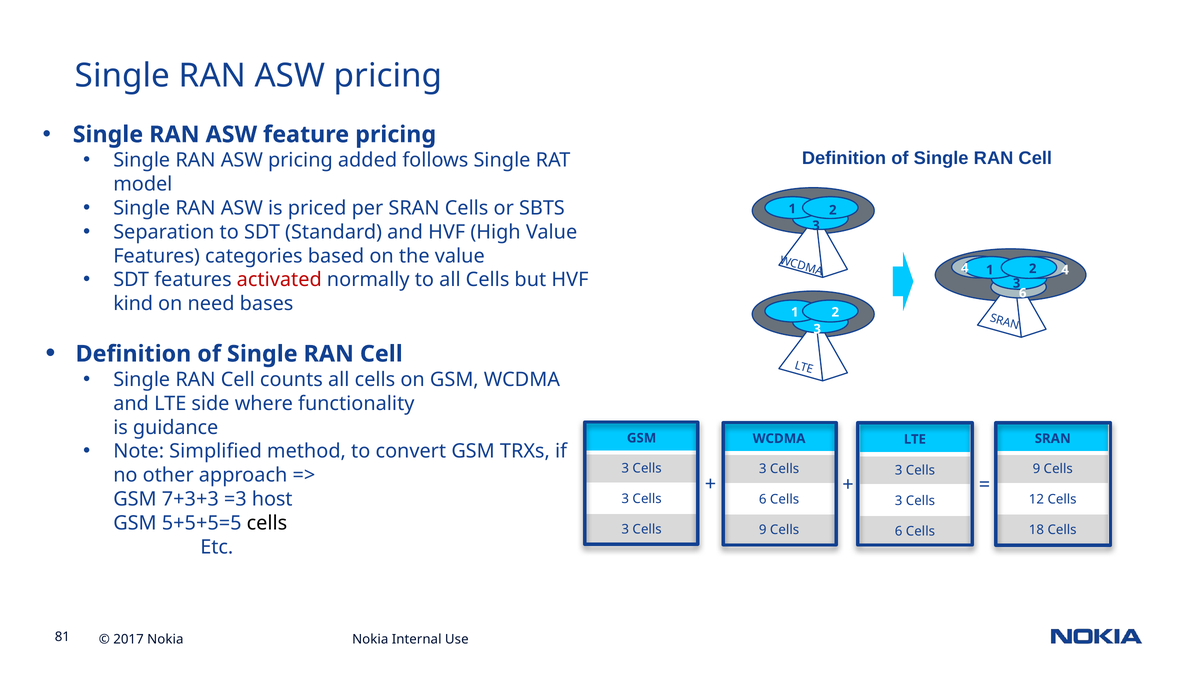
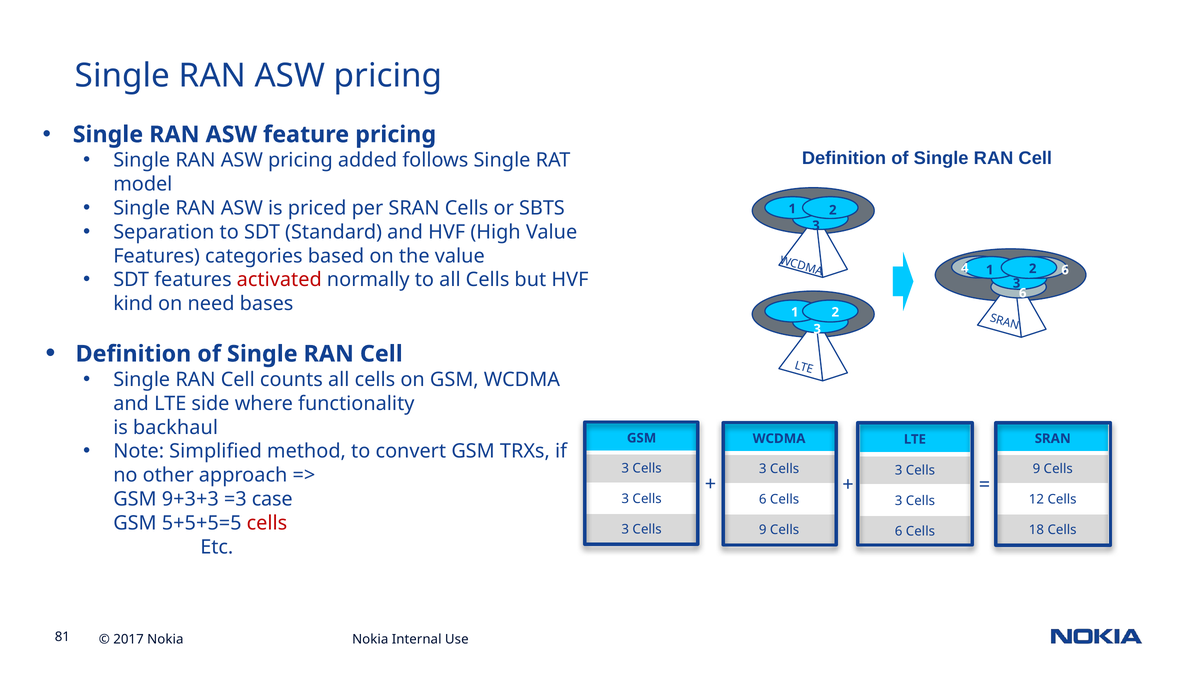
2 4: 4 -> 6
guidance: guidance -> backhaul
7+3+3: 7+3+3 -> 9+3+3
host: host -> case
cells at (267, 523) colour: black -> red
